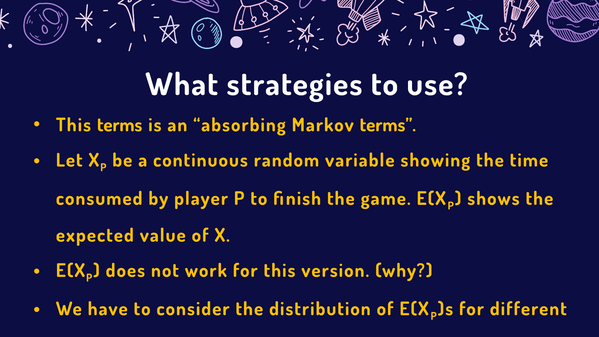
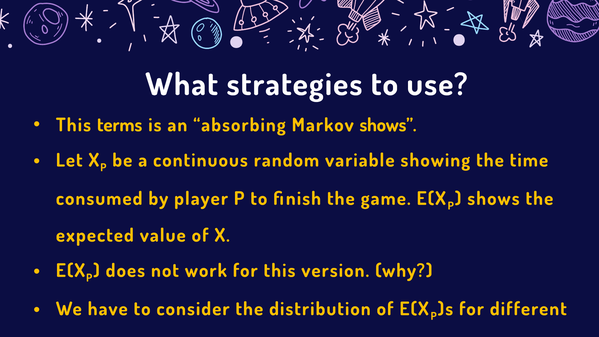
Markov terms: terms -> shows
